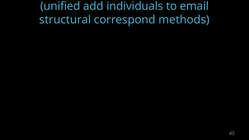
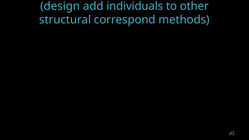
unified: unified -> design
email: email -> other
